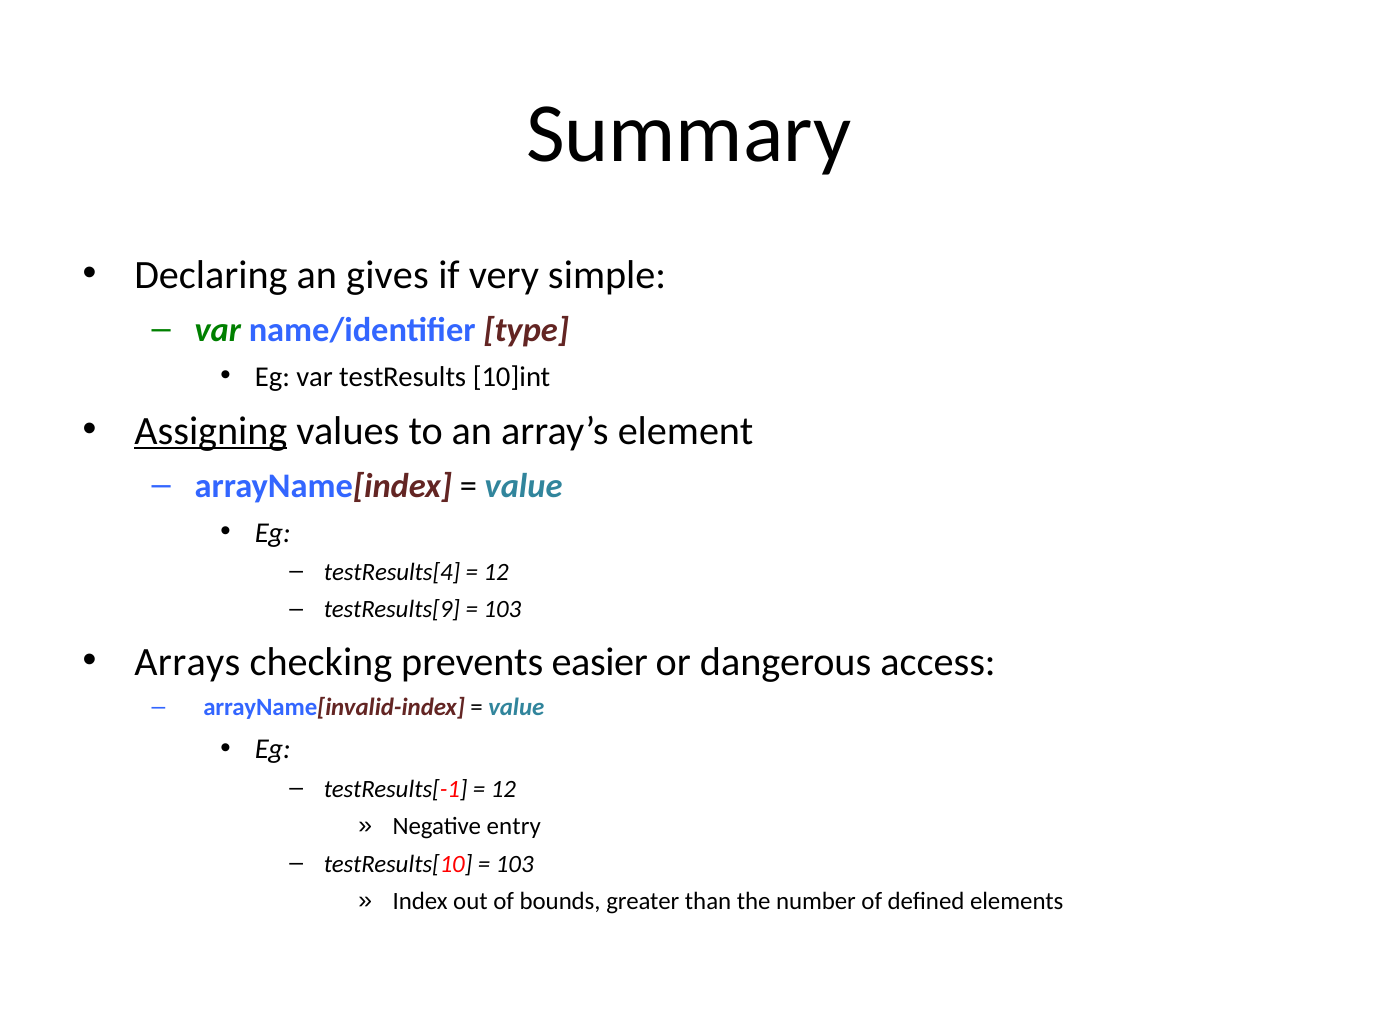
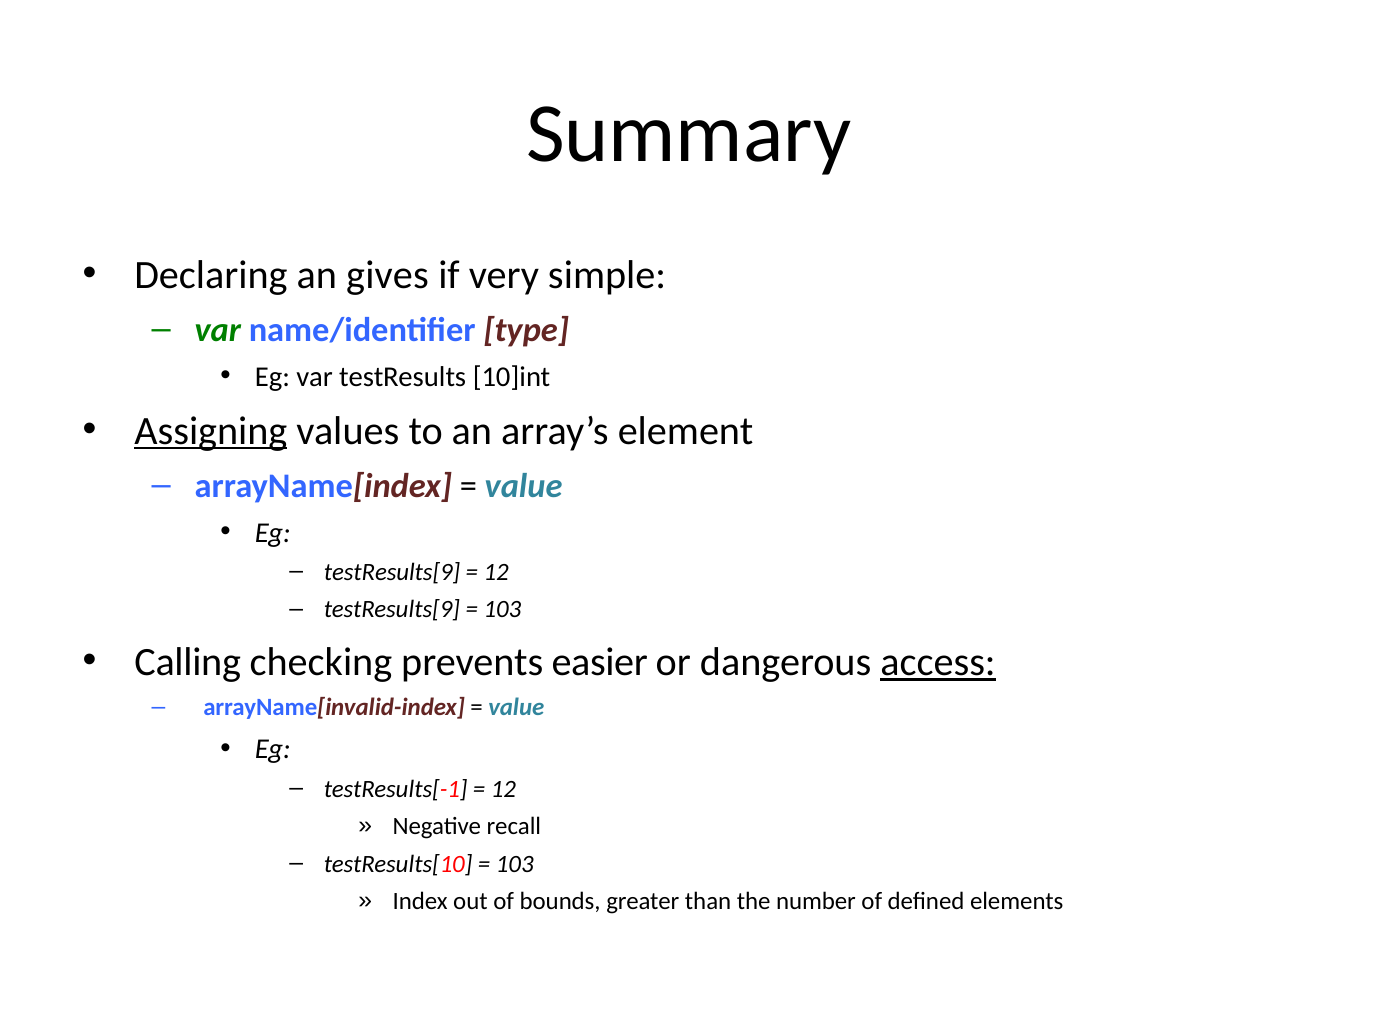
testResults[4 at (392, 572): testResults[4 -> testResults[9
Arrays: Arrays -> Calling
access underline: none -> present
entry: entry -> recall
